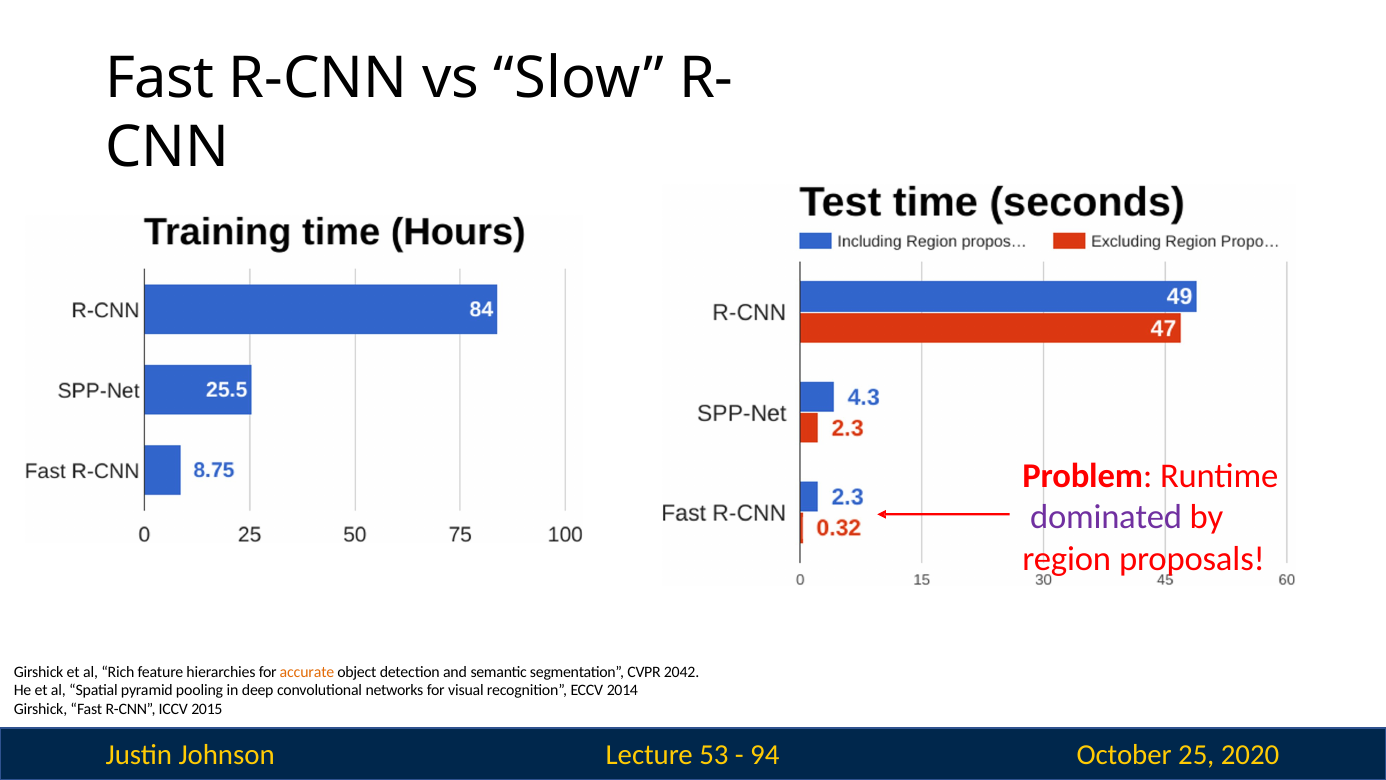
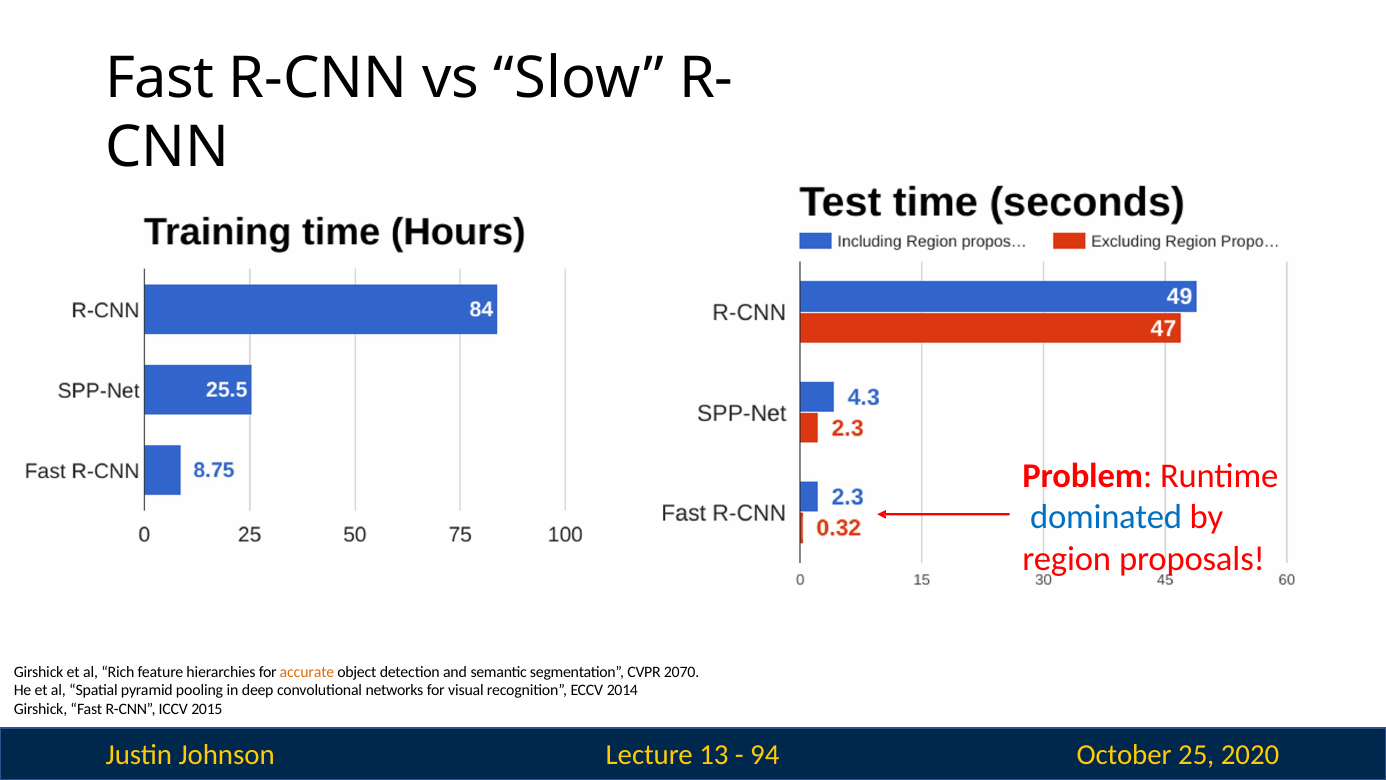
dominated colour: purple -> blue
2042: 2042 -> 2070
53: 53 -> 13
